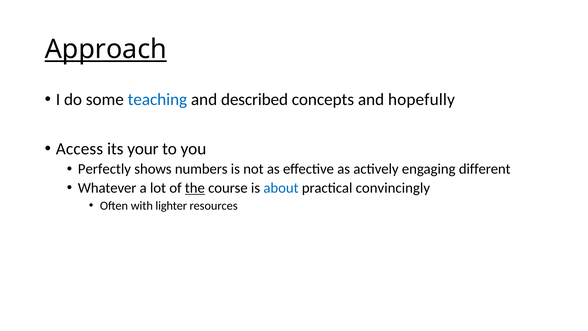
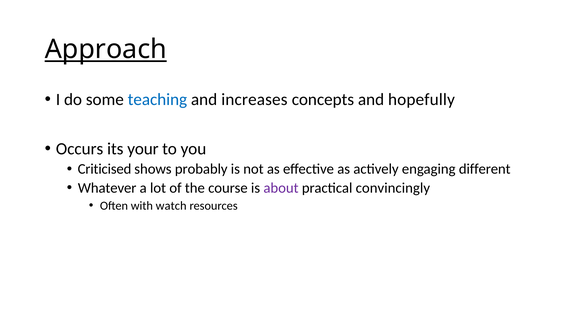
described: described -> increases
Access: Access -> Occurs
Perfectly: Perfectly -> Criticised
numbers: numbers -> probably
the underline: present -> none
about colour: blue -> purple
lighter: lighter -> watch
